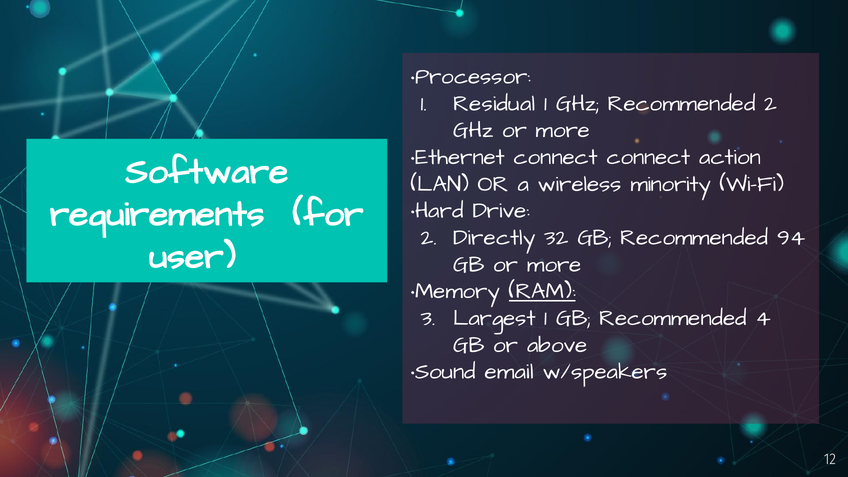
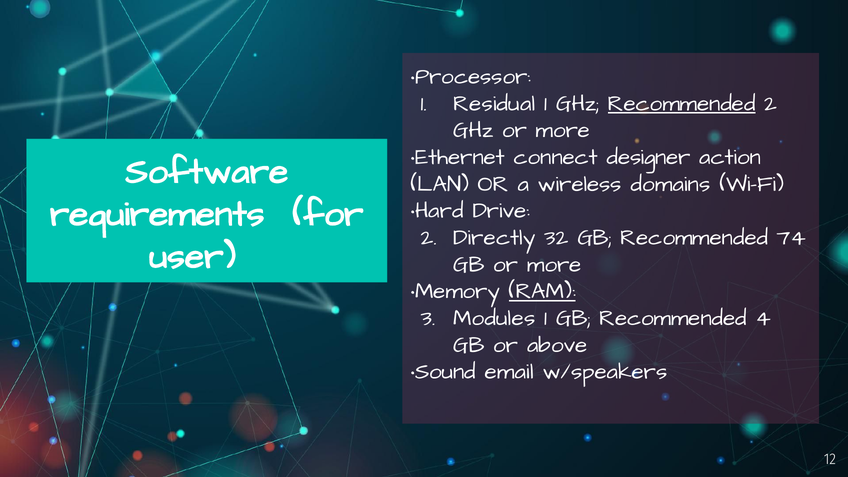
Recommended at (682, 103) underline: none -> present
connect connect: connect -> designer
minority: minority -> domains
94: 94 -> 74
Largest: Largest -> Modules
